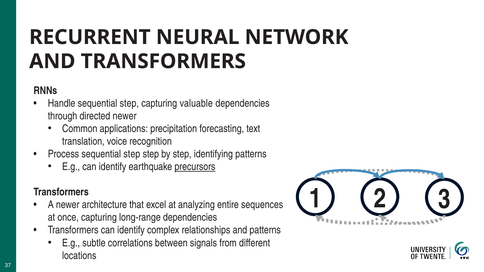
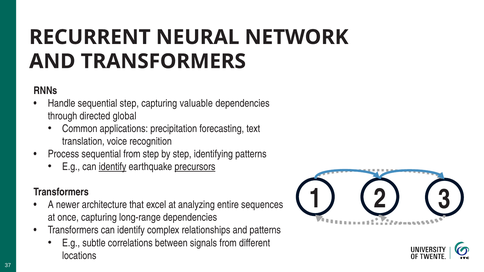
directed newer: newer -> global
Process sequential step: step -> from
identify at (113, 167) underline: none -> present
